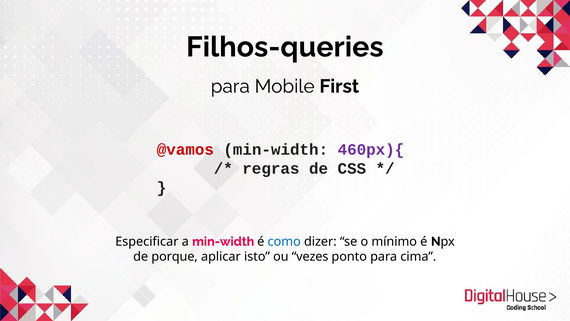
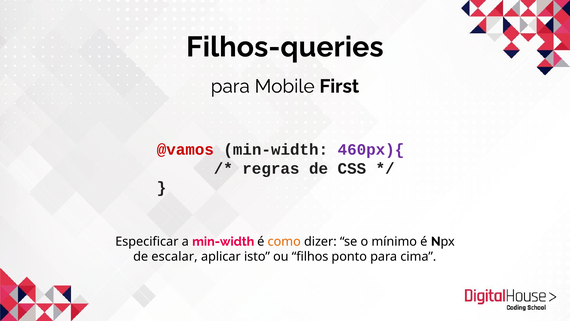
como colour: blue -> orange
porque: porque -> escalar
vezes: vezes -> filhos
